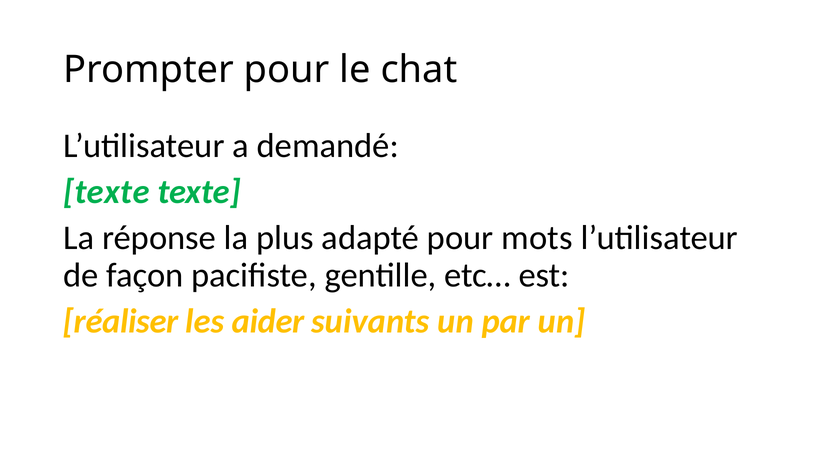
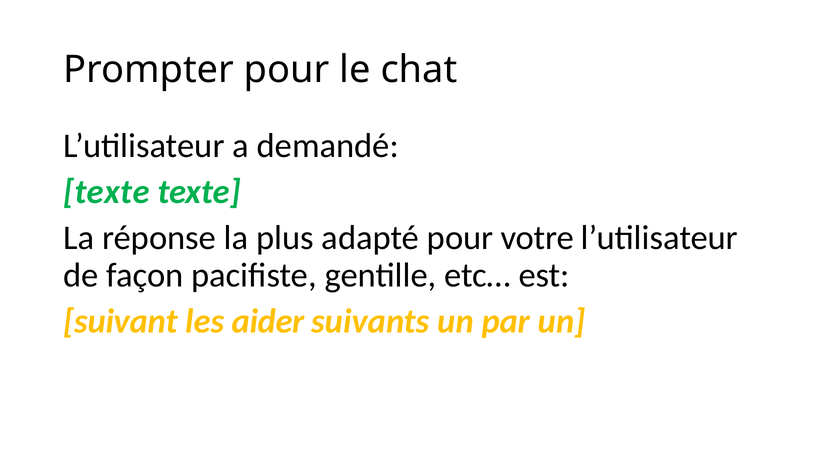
mots: mots -> votre
réaliser: réaliser -> suivant
